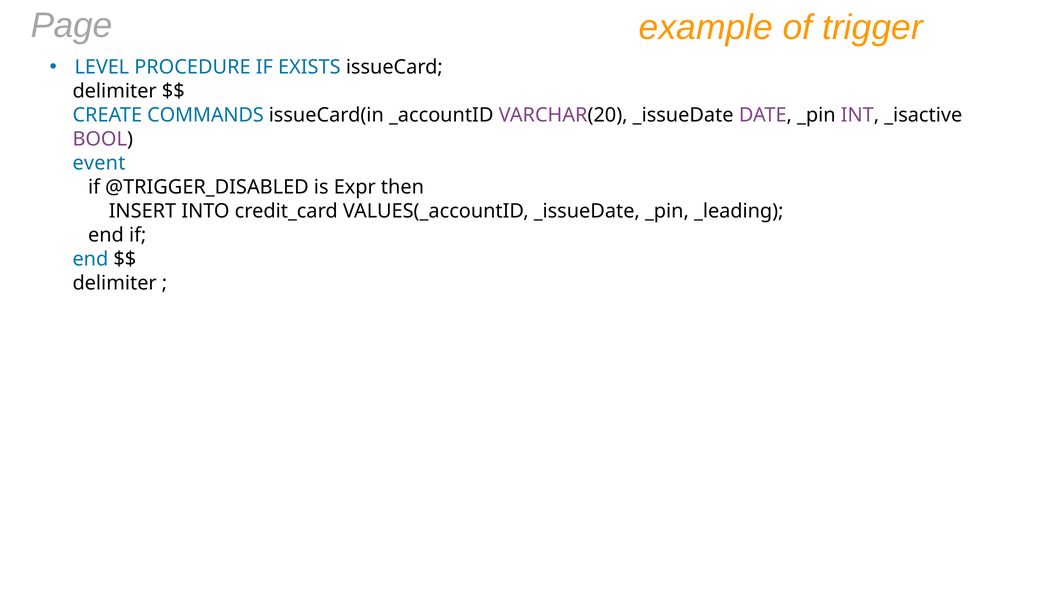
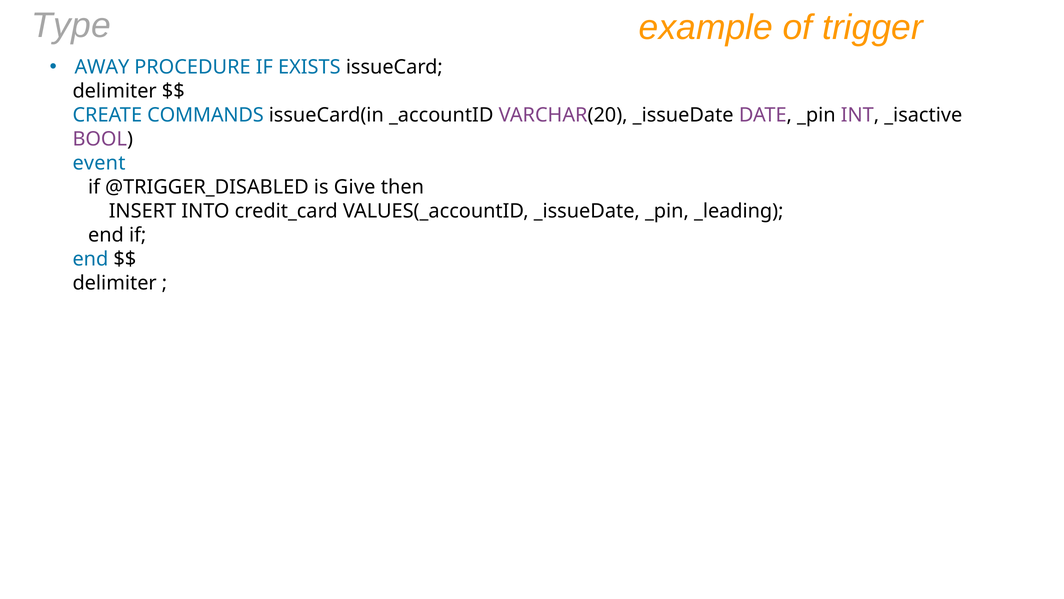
Page: Page -> Type
LEVEL: LEVEL -> AWAY
Expr: Expr -> Give
